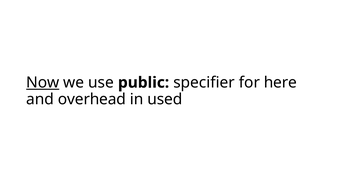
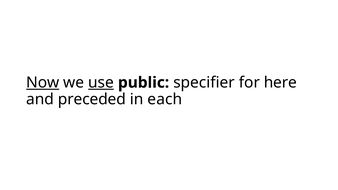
use underline: none -> present
overhead: overhead -> preceded
used: used -> each
